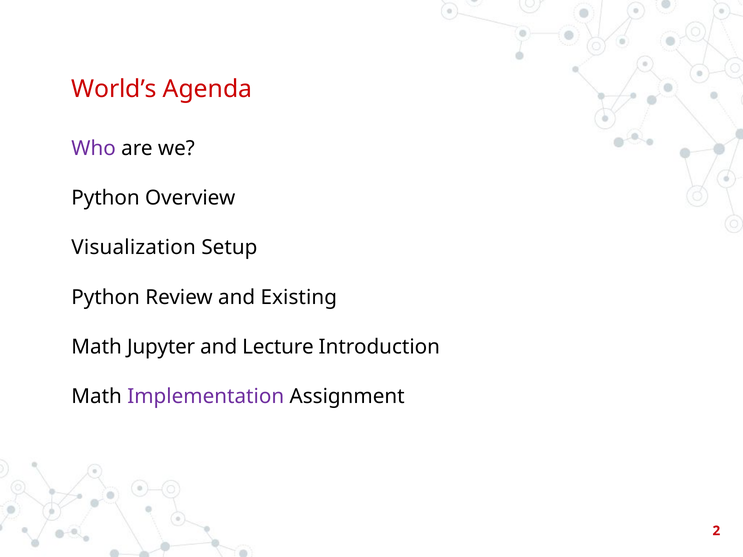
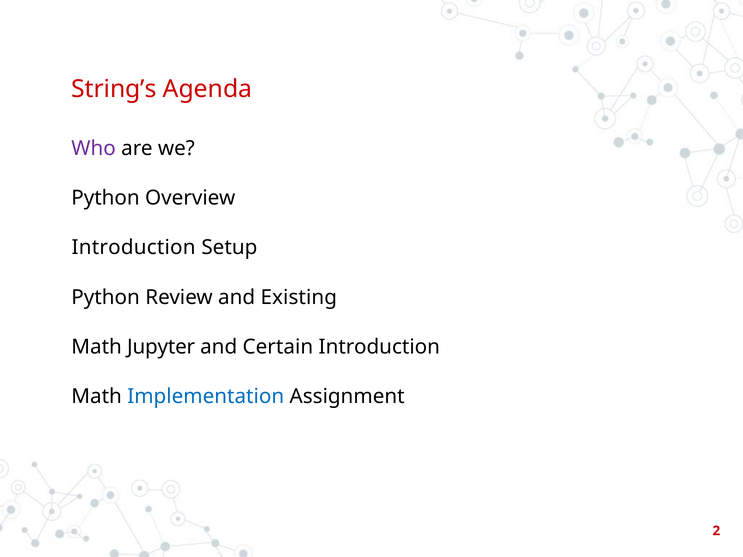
World’s: World’s -> String’s
Visualization at (134, 248): Visualization -> Introduction
Lecture: Lecture -> Certain
Implementation colour: purple -> blue
